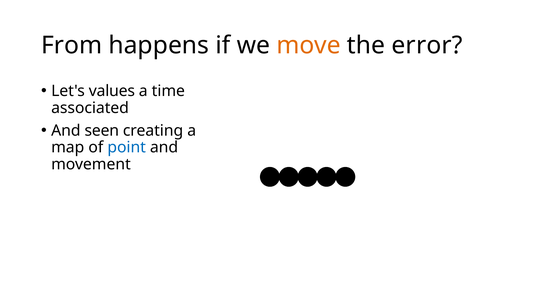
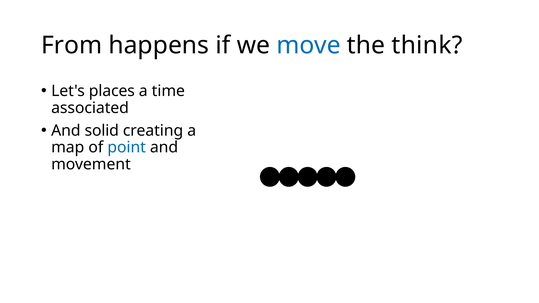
move colour: orange -> blue
error: error -> think
values: values -> places
seen: seen -> solid
